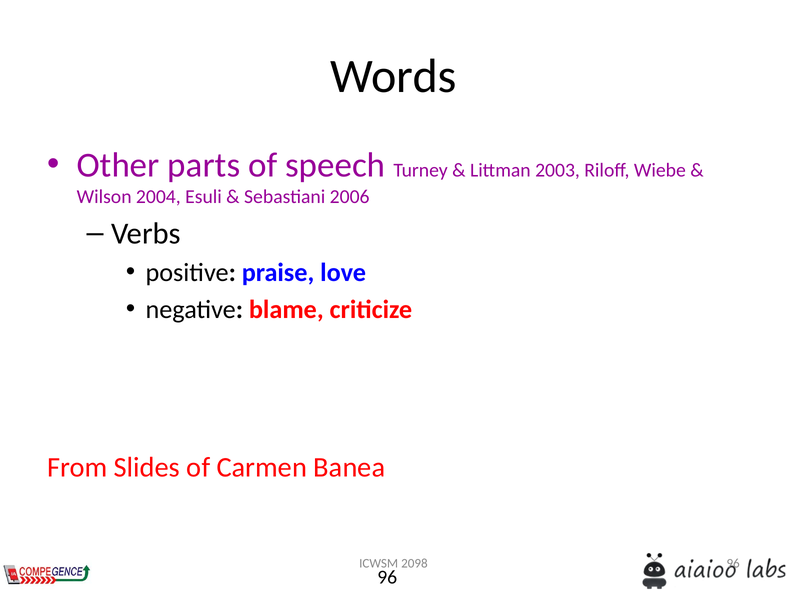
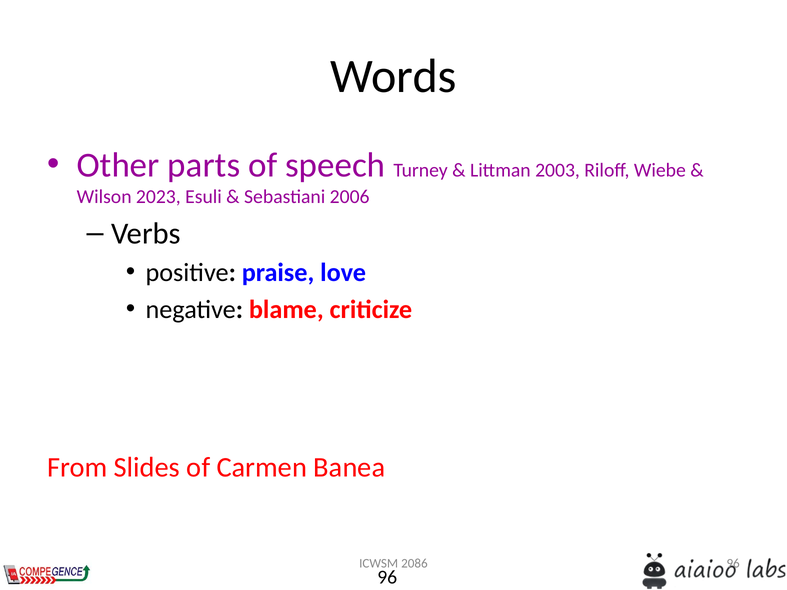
2004: 2004 -> 2023
2098: 2098 -> 2086
